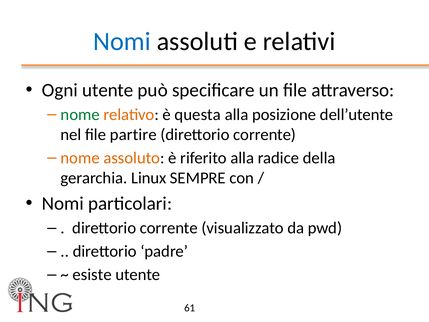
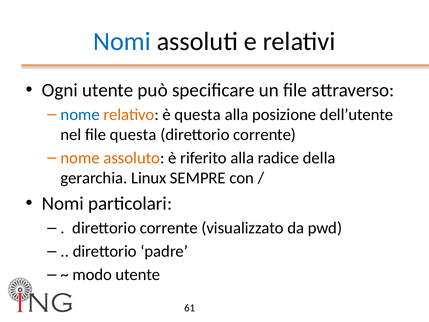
nome at (80, 115) colour: green -> blue
file partire: partire -> questa
esiste: esiste -> modo
